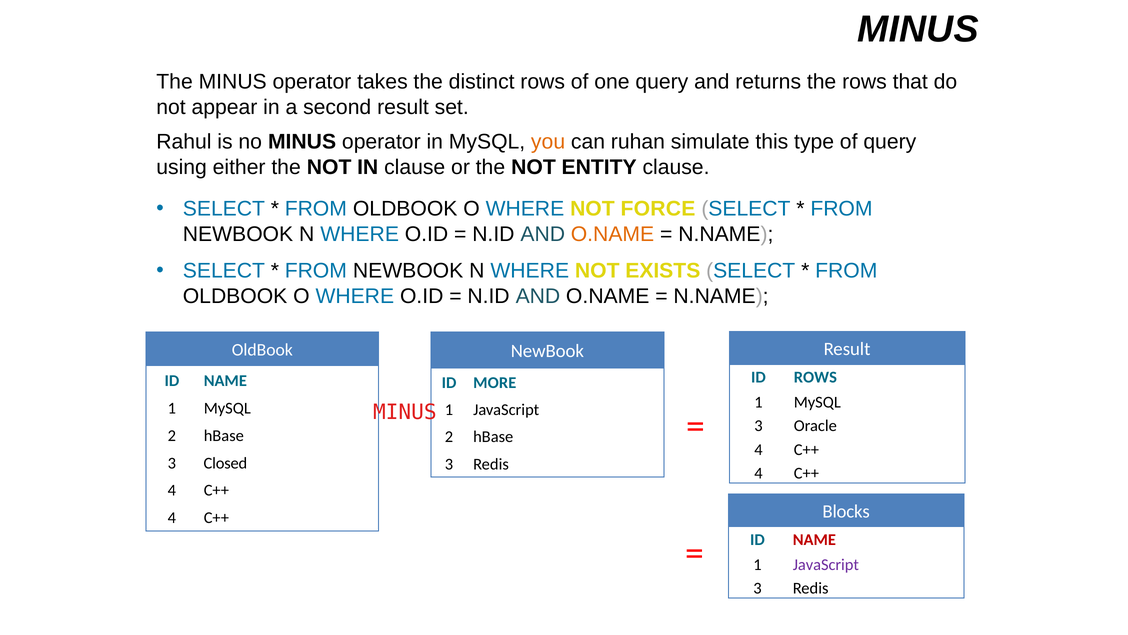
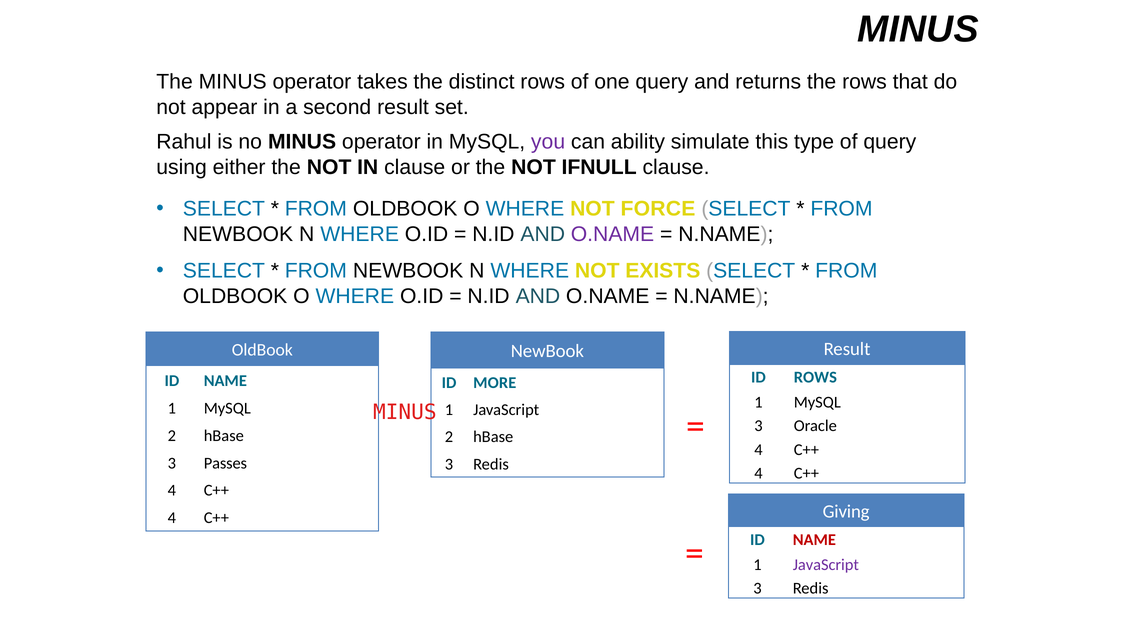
you colour: orange -> purple
ruhan: ruhan -> ability
ENTITY: ENTITY -> IFNULL
O.NAME at (612, 234) colour: orange -> purple
Closed: Closed -> Passes
Blocks: Blocks -> Giving
